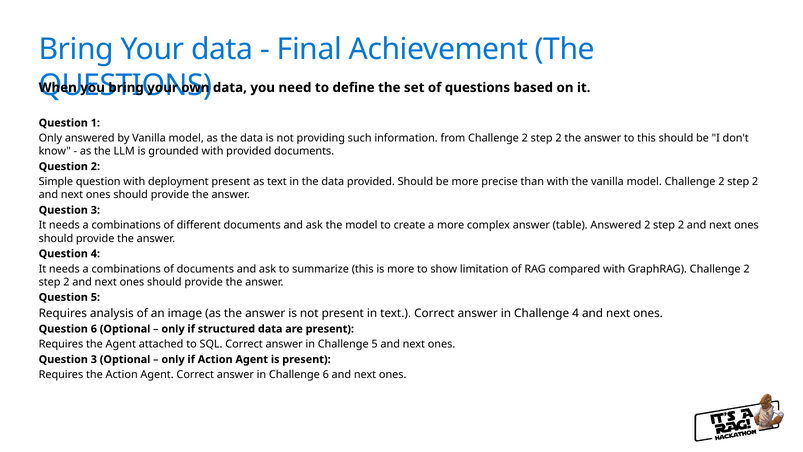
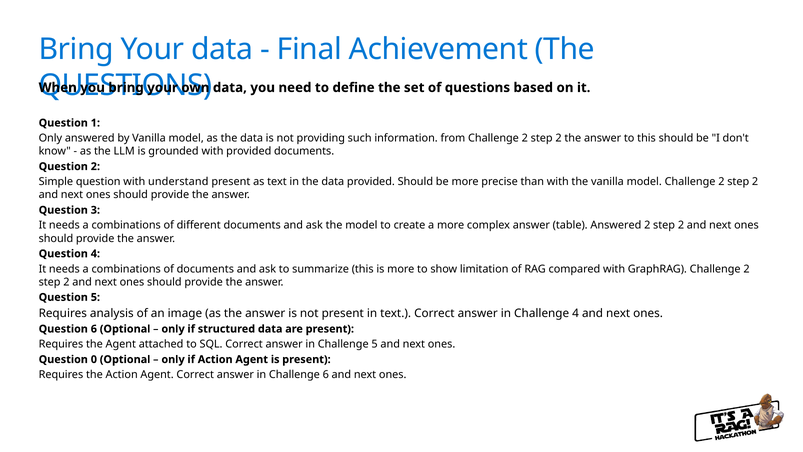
deployment: deployment -> understand
3 at (94, 359): 3 -> 0
